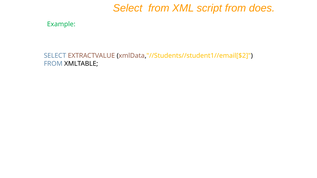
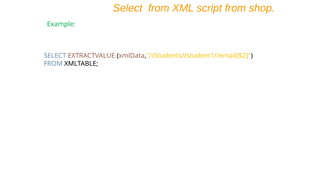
does: does -> shop
